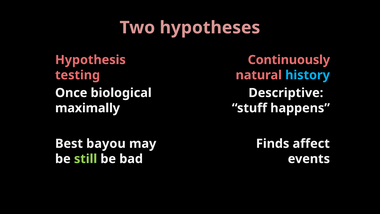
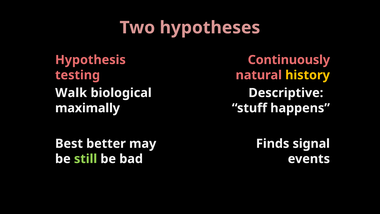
history colour: light blue -> yellow
Once: Once -> Walk
bayou: bayou -> better
affect: affect -> signal
